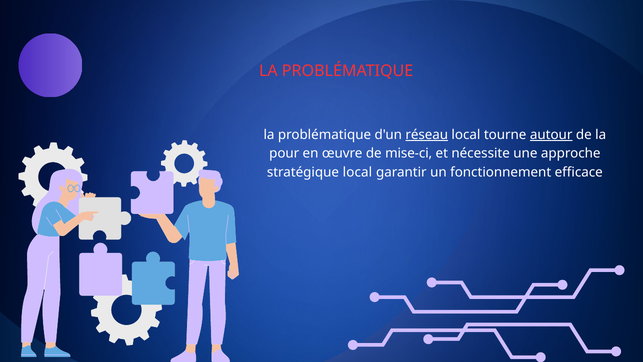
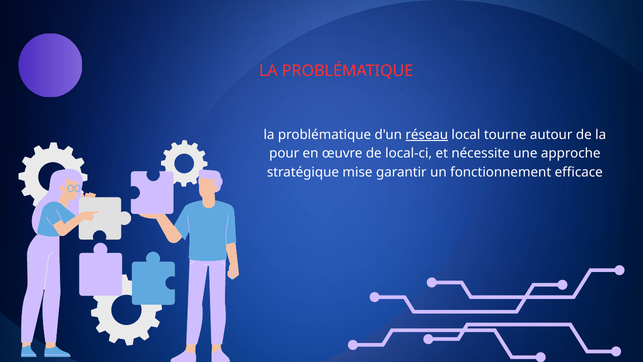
autour underline: present -> none
mise-ci: mise-ci -> local-ci
stratégique local: local -> mise
